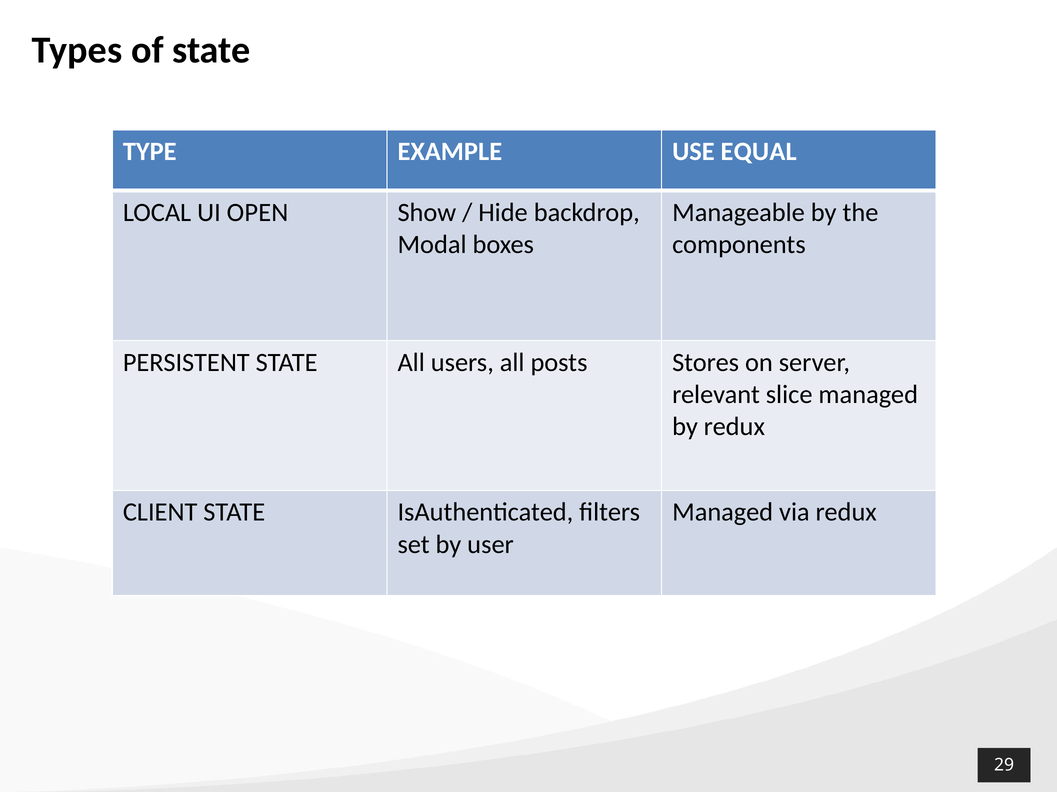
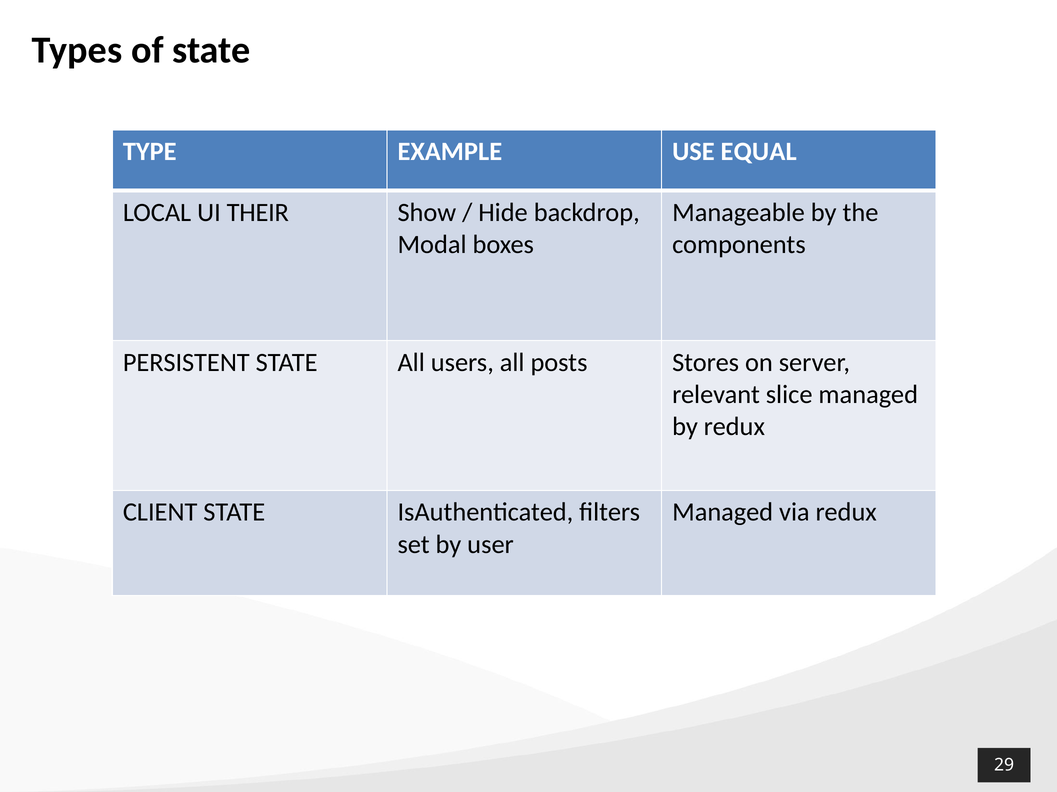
OPEN: OPEN -> THEIR
